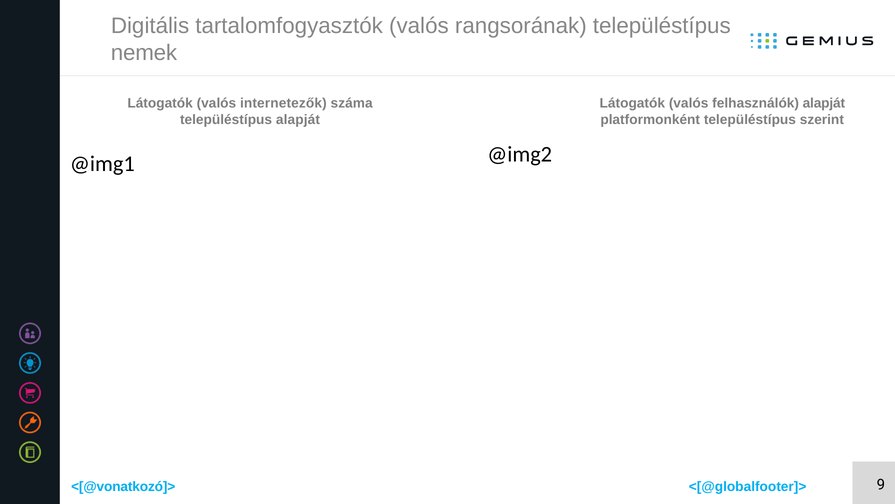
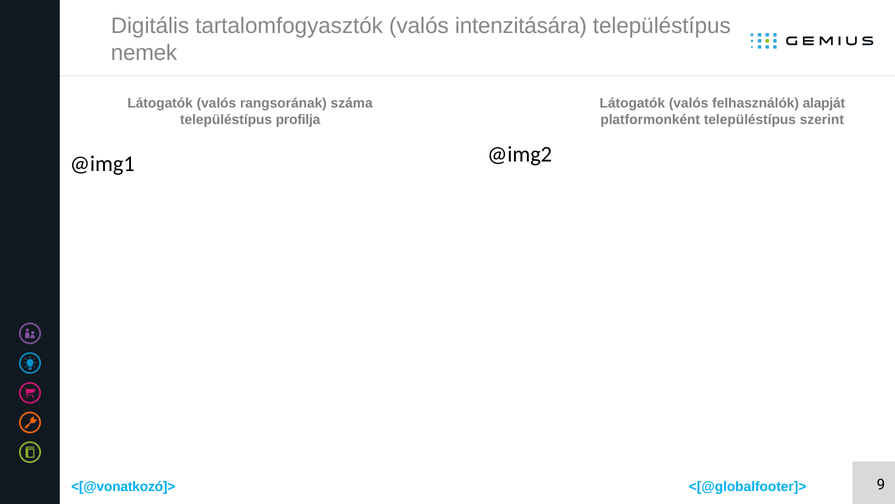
rangsorának: rangsorának -> intenzitására
internetezők: internetezők -> rangsorának
településtípus alapját: alapját -> profilja
